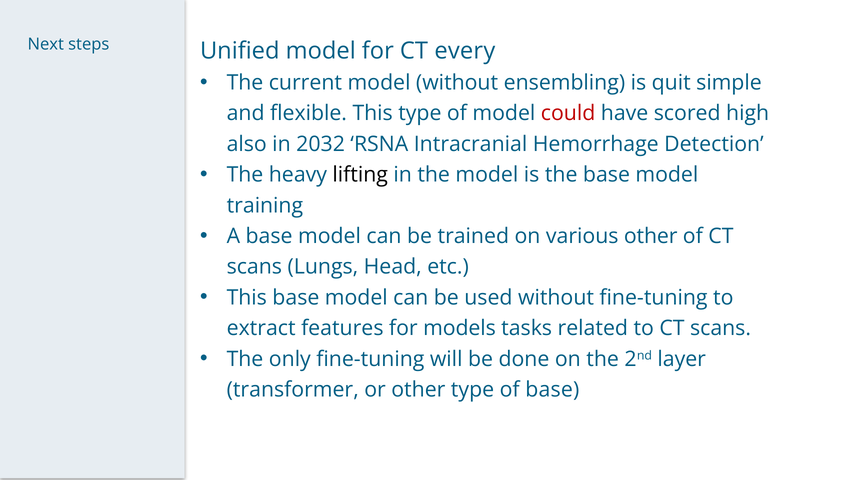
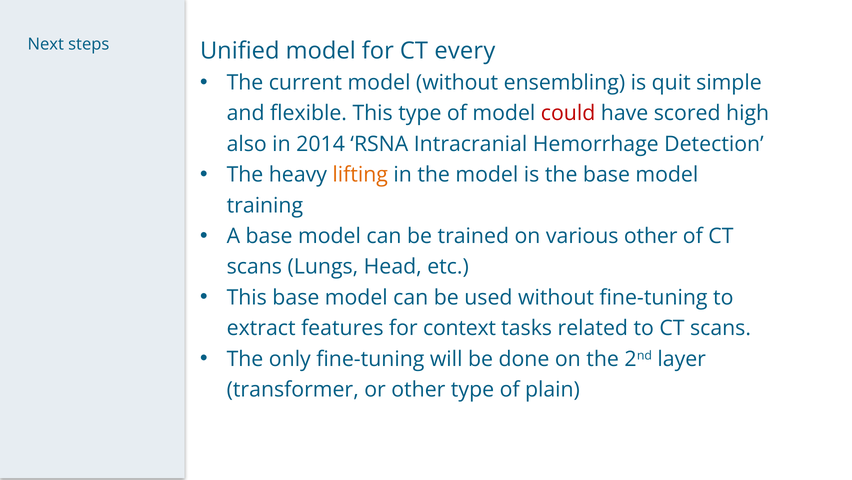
2032: 2032 -> 2014
lifting colour: black -> orange
models: models -> context
of base: base -> plain
